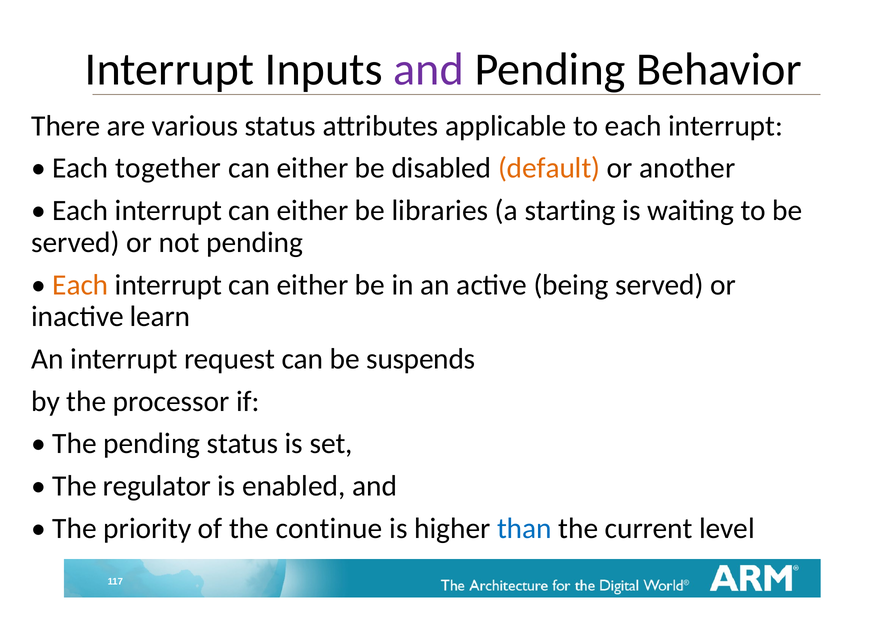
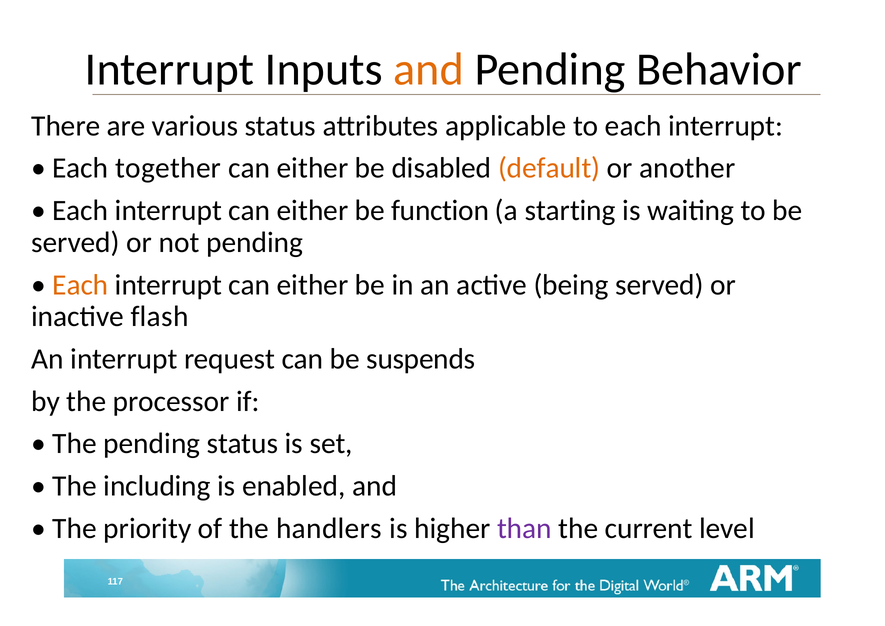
and at (429, 69) colour: purple -> orange
libraries: libraries -> function
learn: learn -> flash
regulator: regulator -> including
continue: continue -> handlers
than colour: blue -> purple
